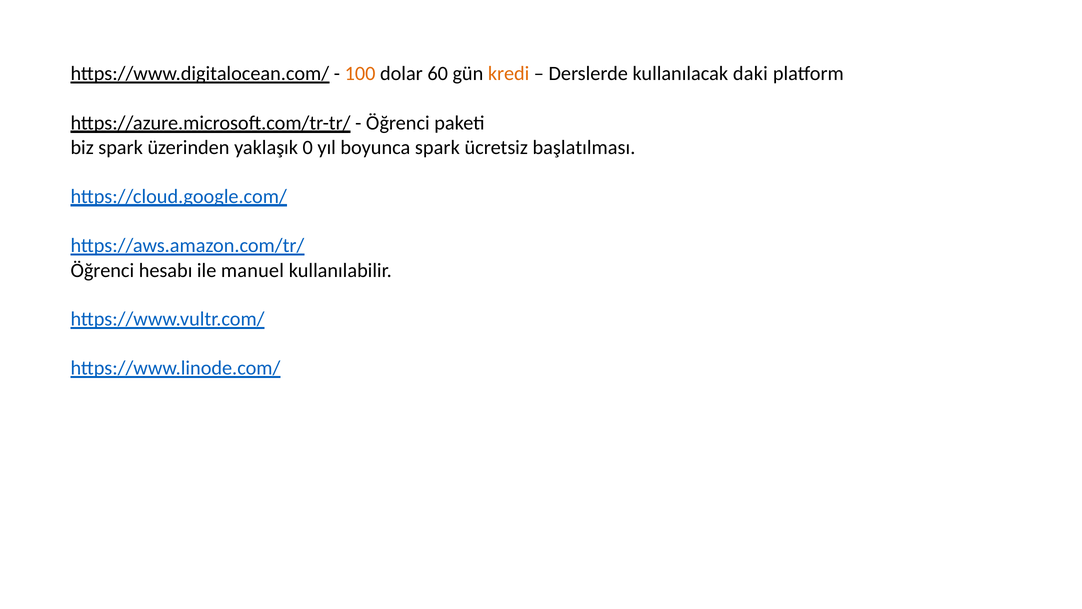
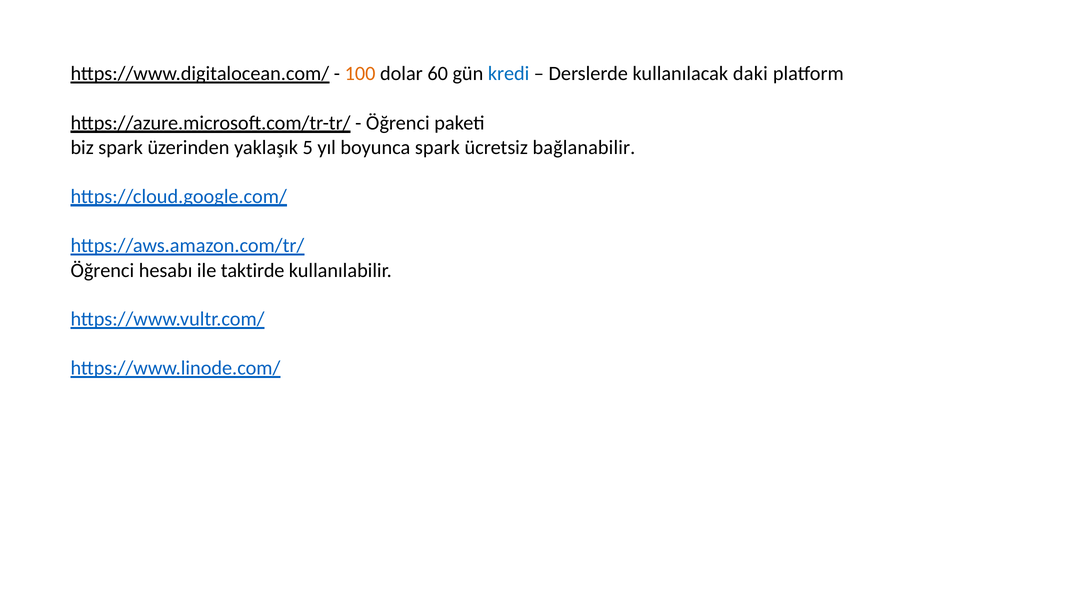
kredi colour: orange -> blue
0: 0 -> 5
başlatılması: başlatılması -> bağlanabilir
manuel: manuel -> taktirde
